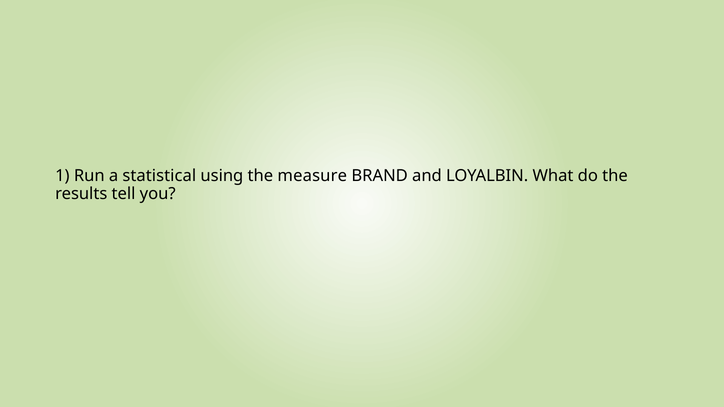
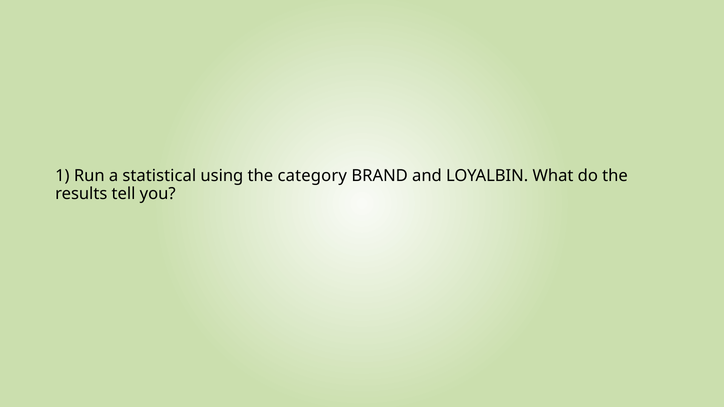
measure: measure -> category
